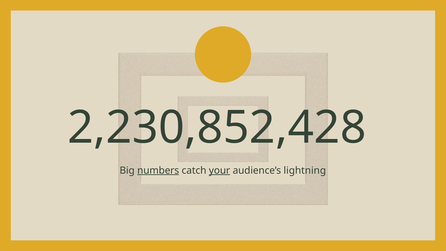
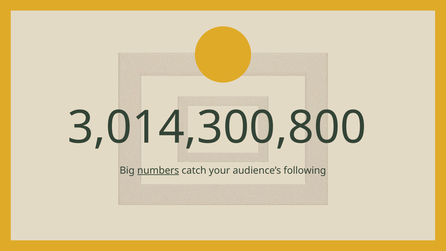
2,230,852,428: 2,230,852,428 -> 3,014,300,800
your underline: present -> none
lightning: lightning -> following
